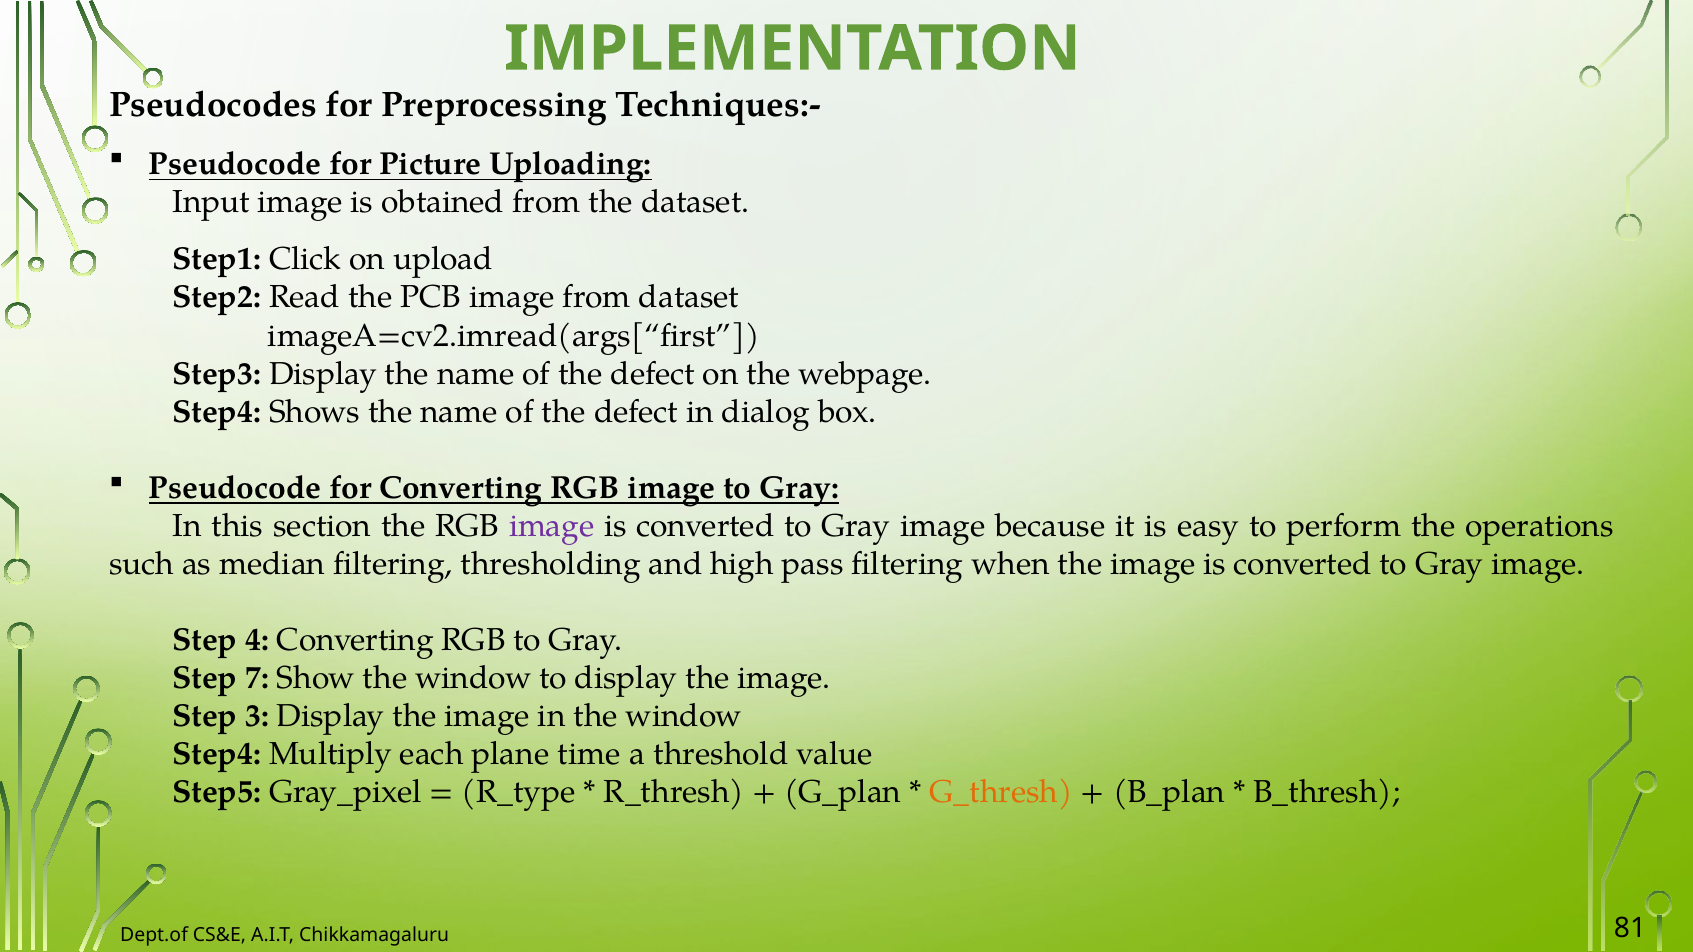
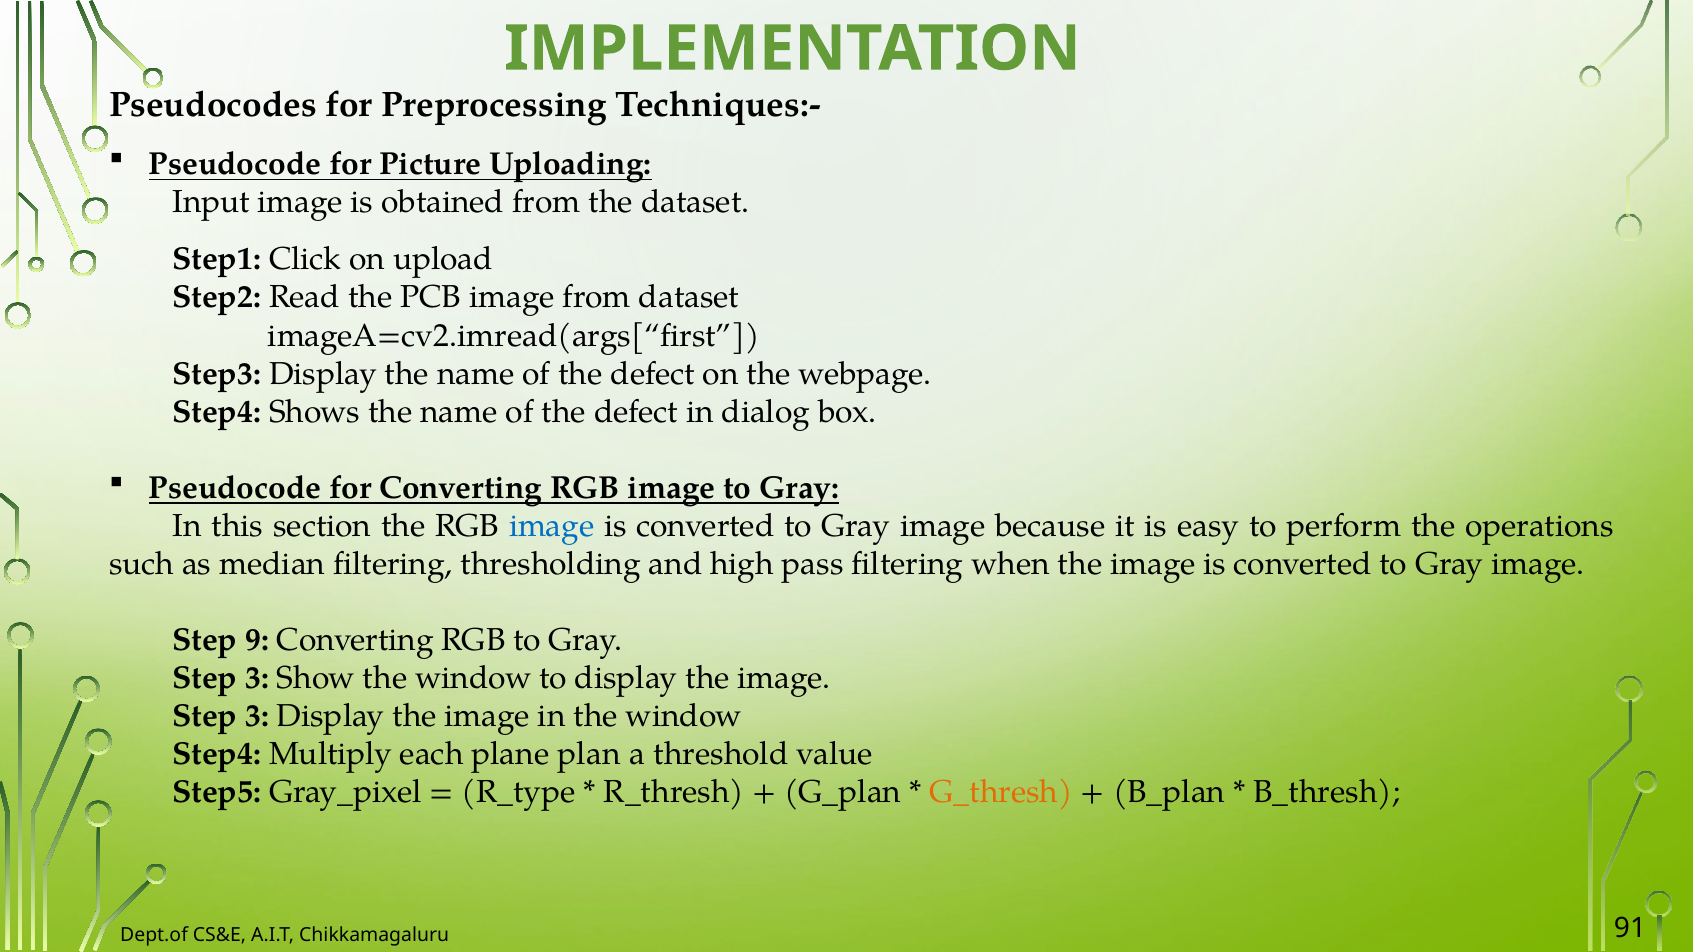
image at (552, 526) colour: purple -> blue
4: 4 -> 9
7 at (257, 678): 7 -> 3
time: time -> plan
81: 81 -> 91
